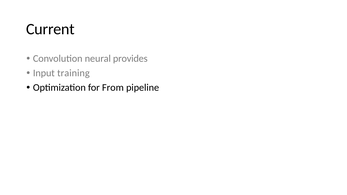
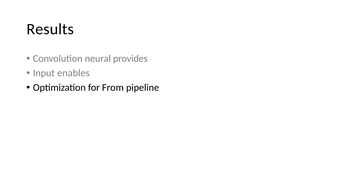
Current: Current -> Results
training: training -> enables
